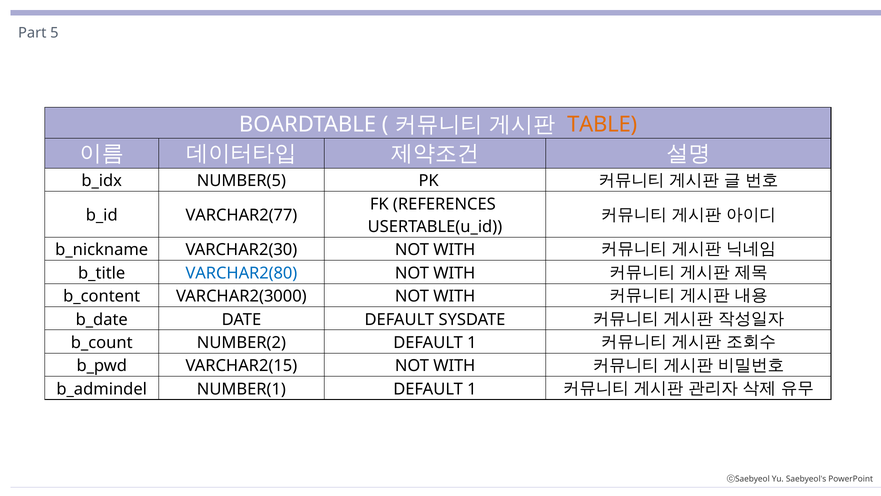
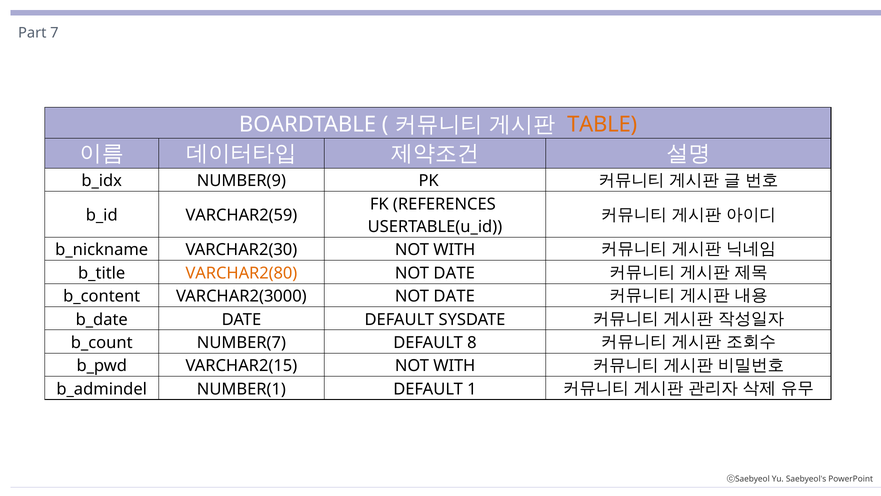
5: 5 -> 7
NUMBER(5: NUMBER(5 -> NUMBER(9
VARCHAR2(77: VARCHAR2(77 -> VARCHAR2(59
VARCHAR2(80 colour: blue -> orange
WITH at (454, 273): WITH -> DATE
VARCHAR2(3000 NOT WITH: WITH -> DATE
NUMBER(2: NUMBER(2 -> NUMBER(7
1 at (472, 342): 1 -> 8
